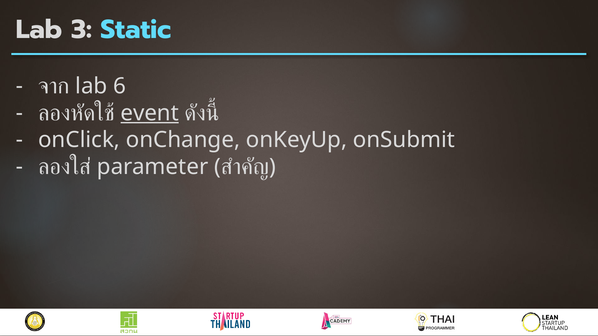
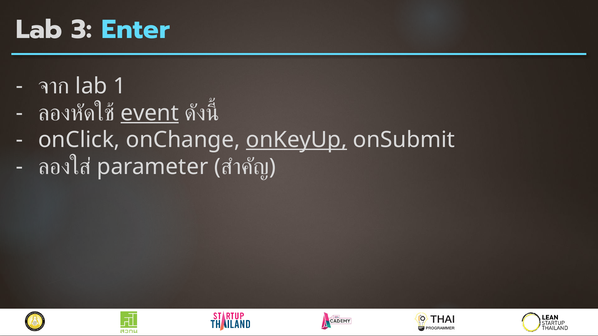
Static: Static -> Enter
6: 6 -> 1
onKeyUp underline: none -> present
